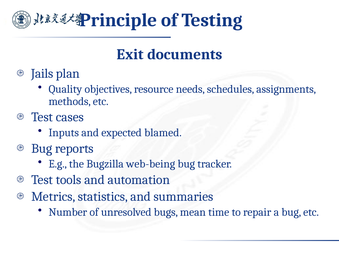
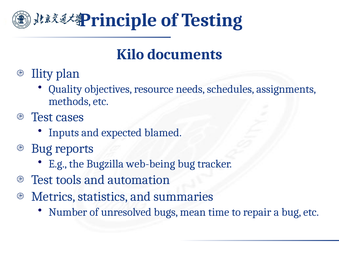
Exit: Exit -> Kilo
Jails: Jails -> Ility
